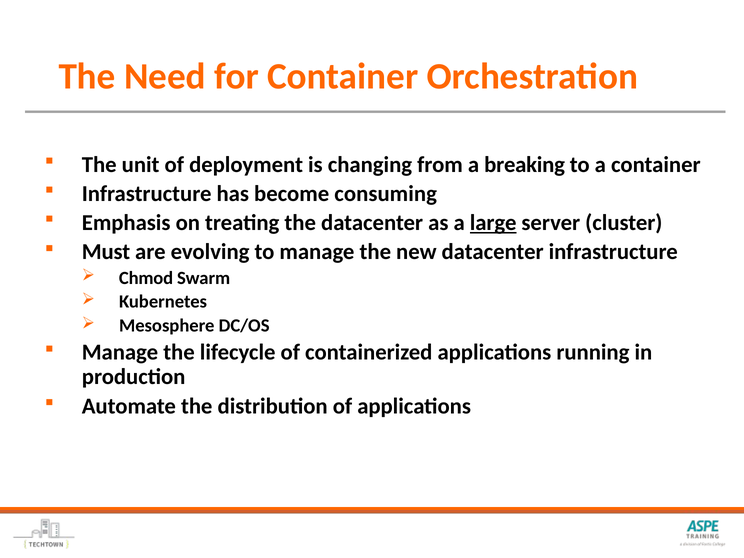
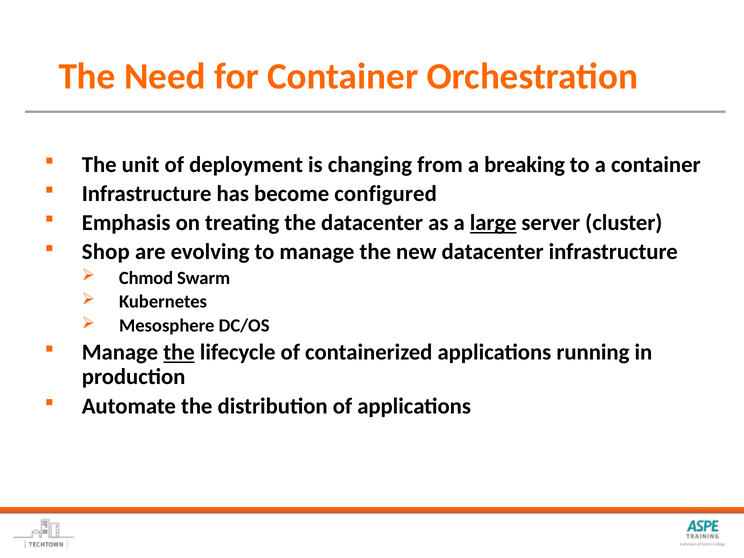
consuming: consuming -> configured
Must: Must -> Shop
the at (179, 352) underline: none -> present
